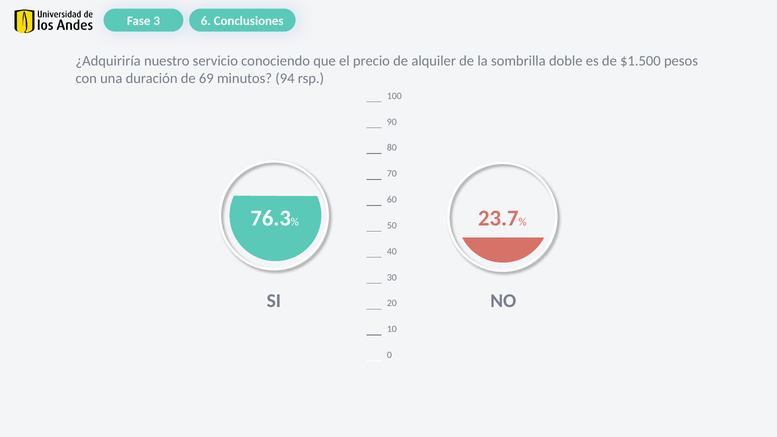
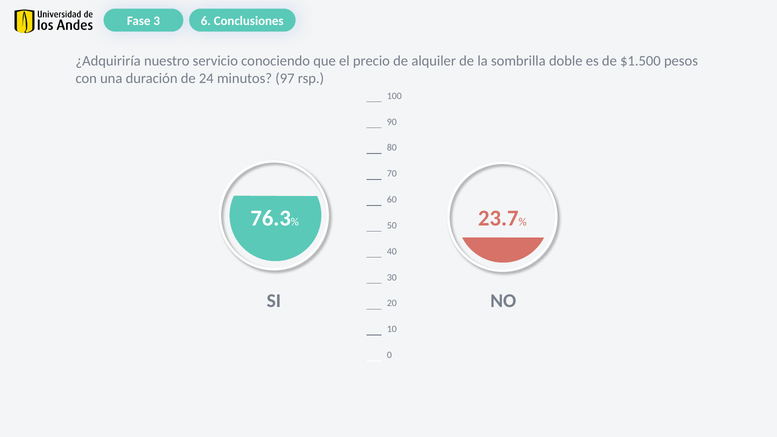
69: 69 -> 24
94: 94 -> 97
